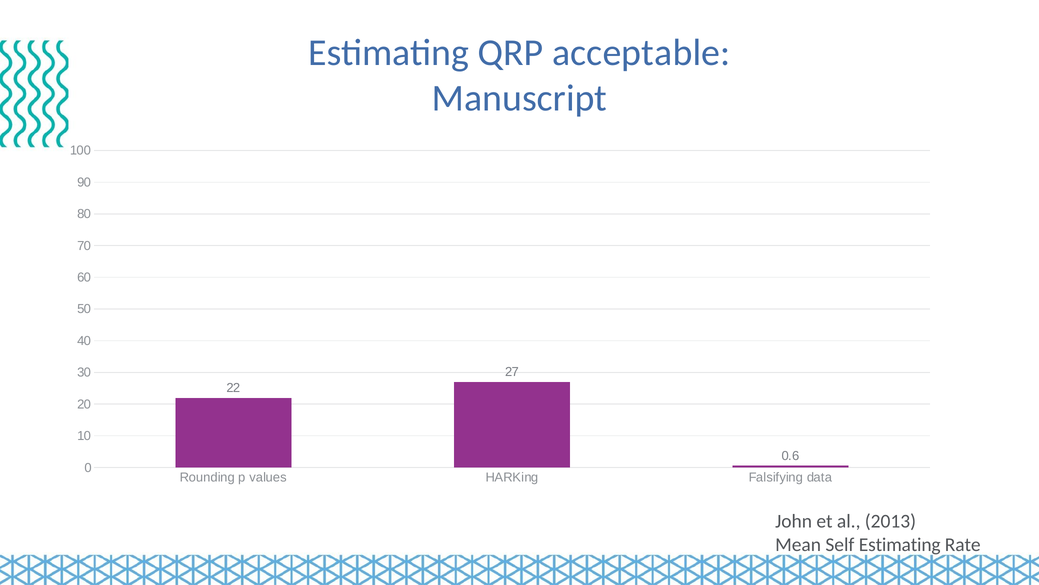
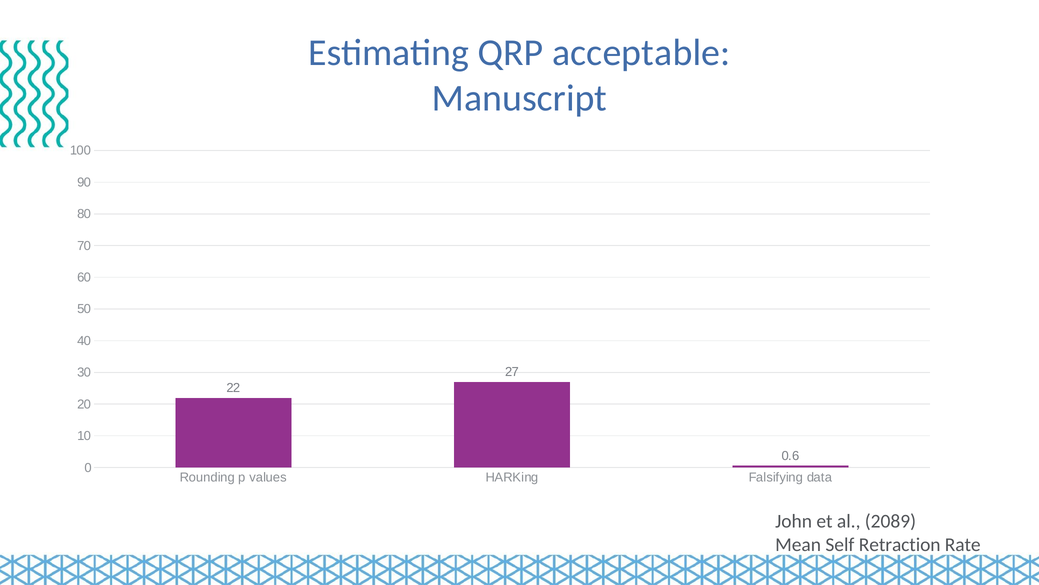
2013: 2013 -> 2089
Self Estimating: Estimating -> Retraction
